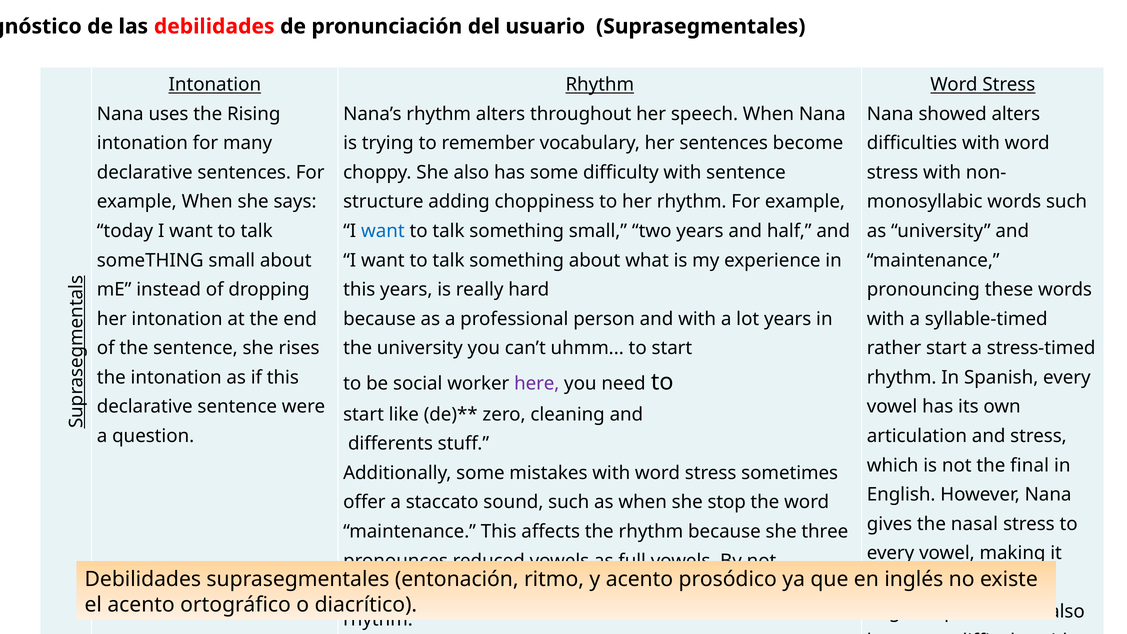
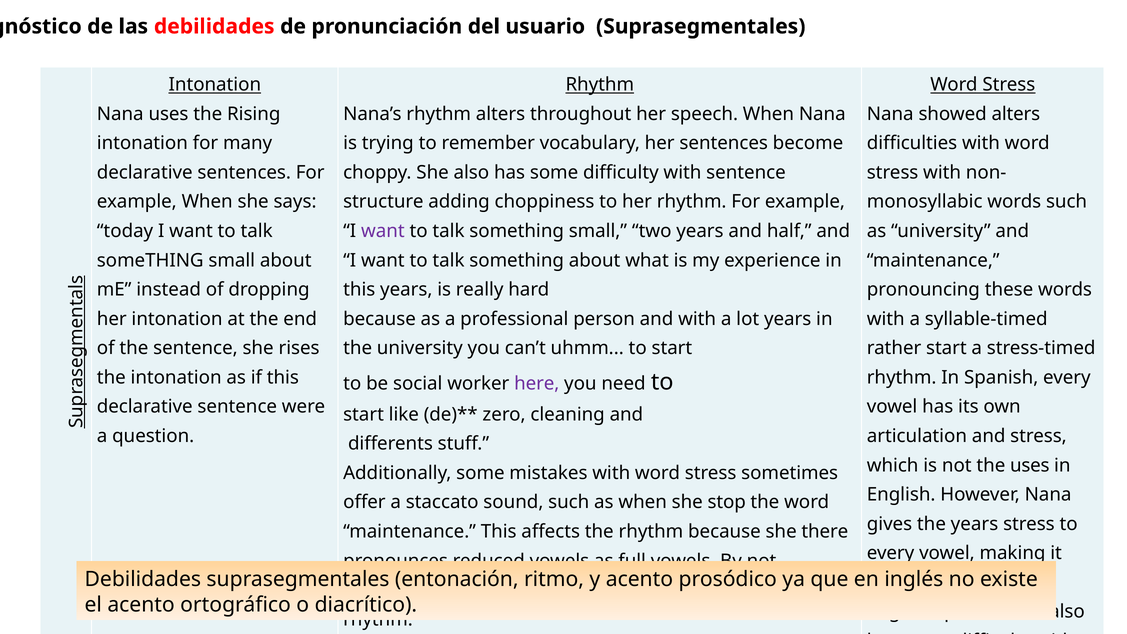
want at (383, 231) colour: blue -> purple
the final: final -> uses
the nasal: nasal -> years
three: three -> there
